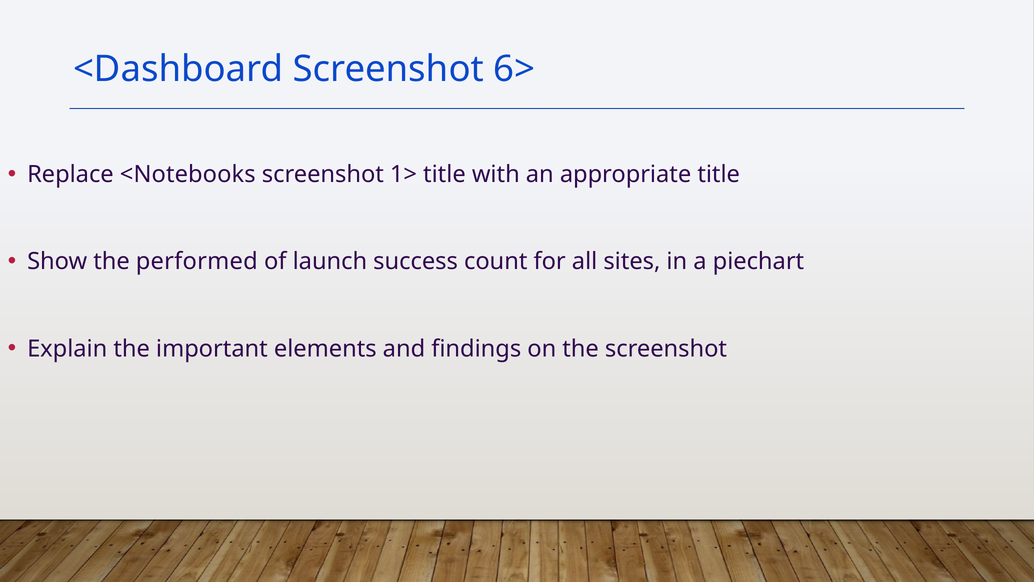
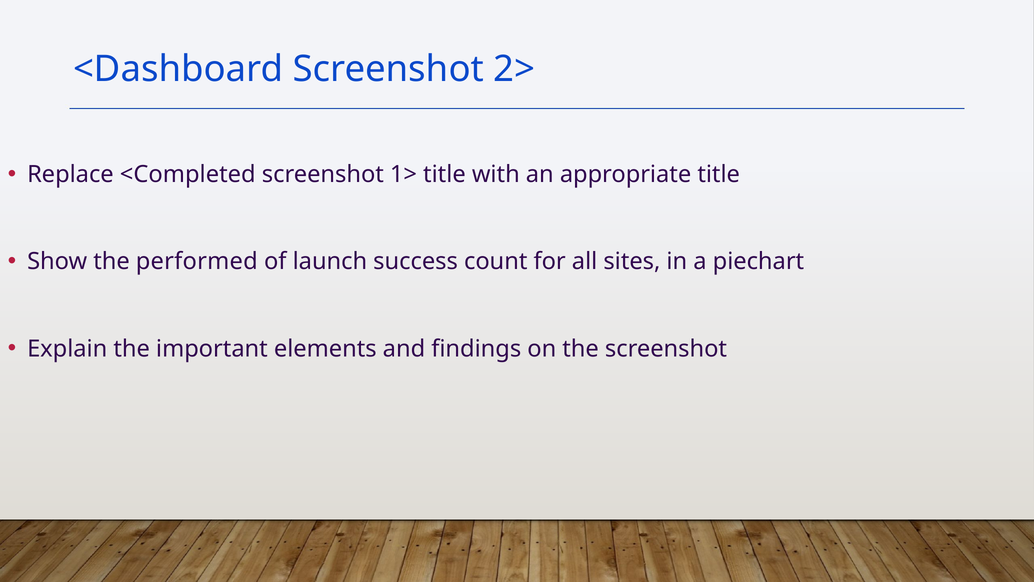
6>: 6> -> 2>
<Notebooks: <Notebooks -> <Completed
